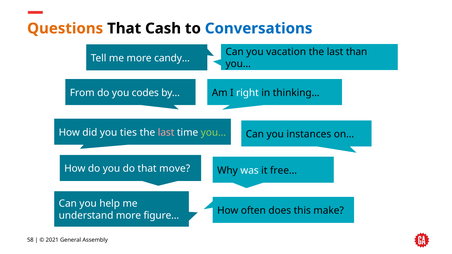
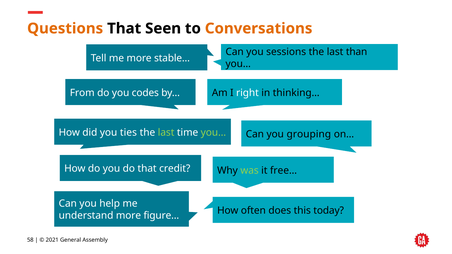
Cash: Cash -> Seen
Conversations colour: blue -> orange
vacation: vacation -> sessions
candy…: candy… -> stable…
last at (166, 133) colour: pink -> light green
instances: instances -> grouping
move: move -> credit
was colour: white -> light green
make: make -> today
